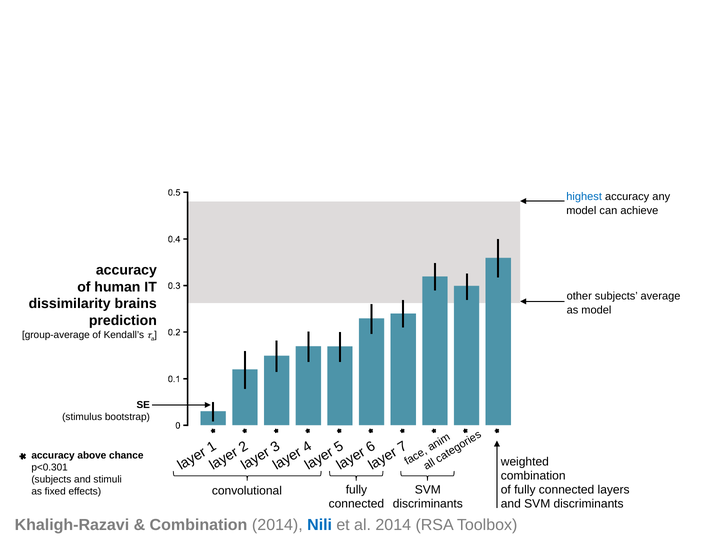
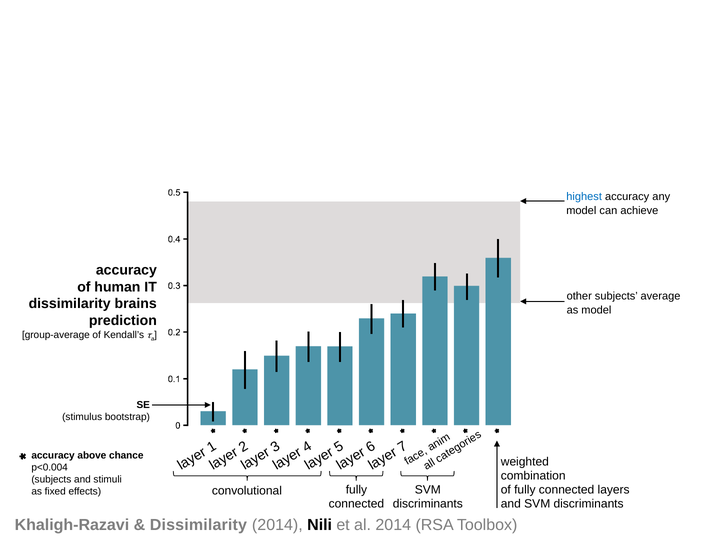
p<0.301: p<0.301 -> p<0.004
Combination at (198, 525): Combination -> Dissimilarity
Nili colour: blue -> black
